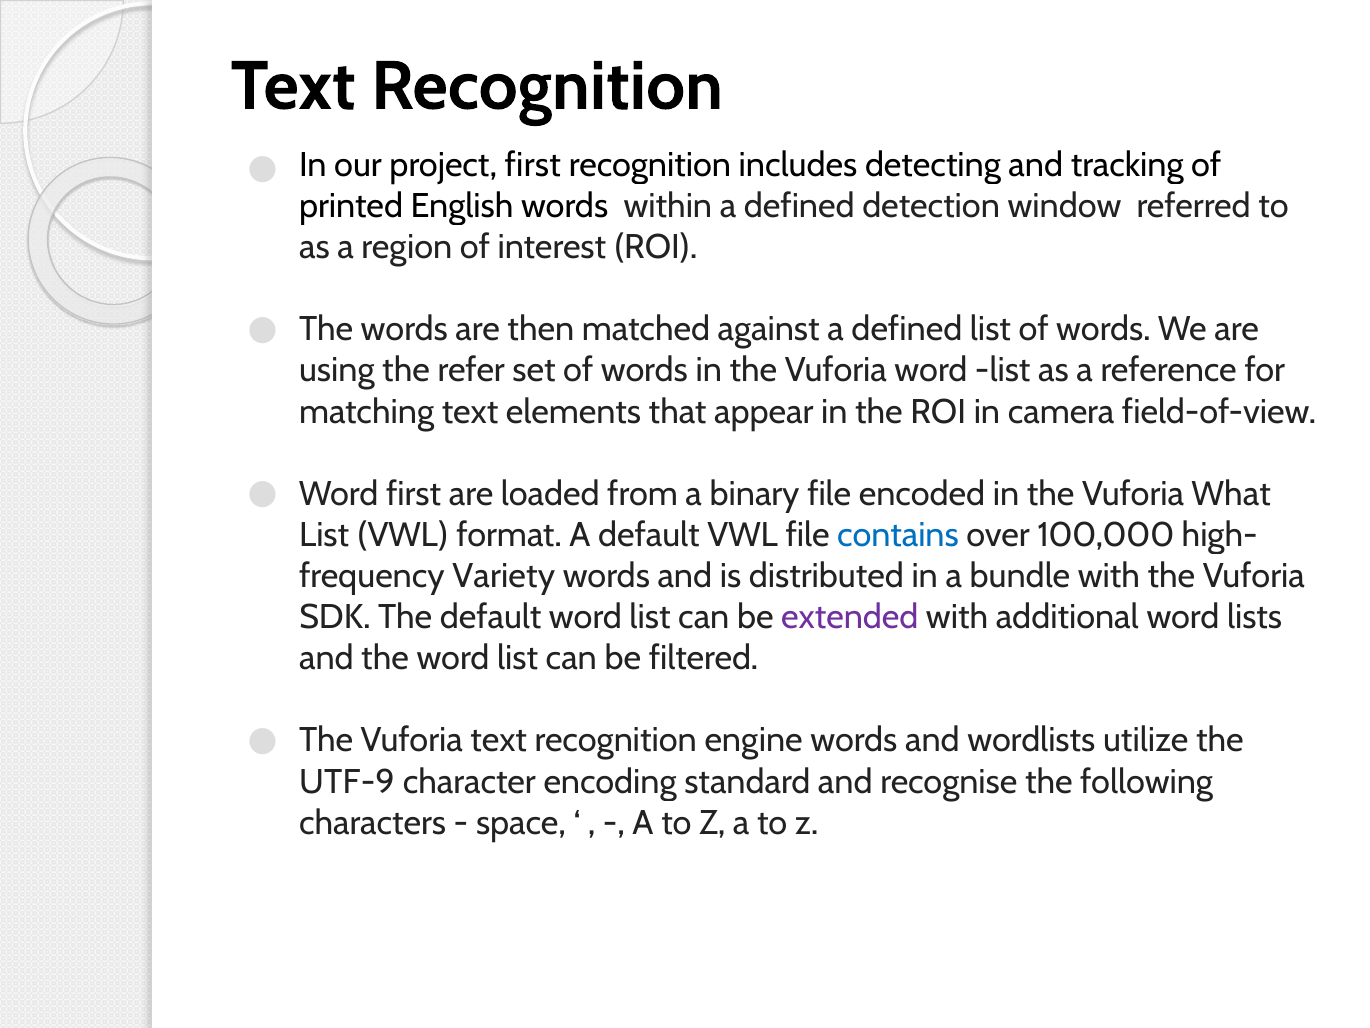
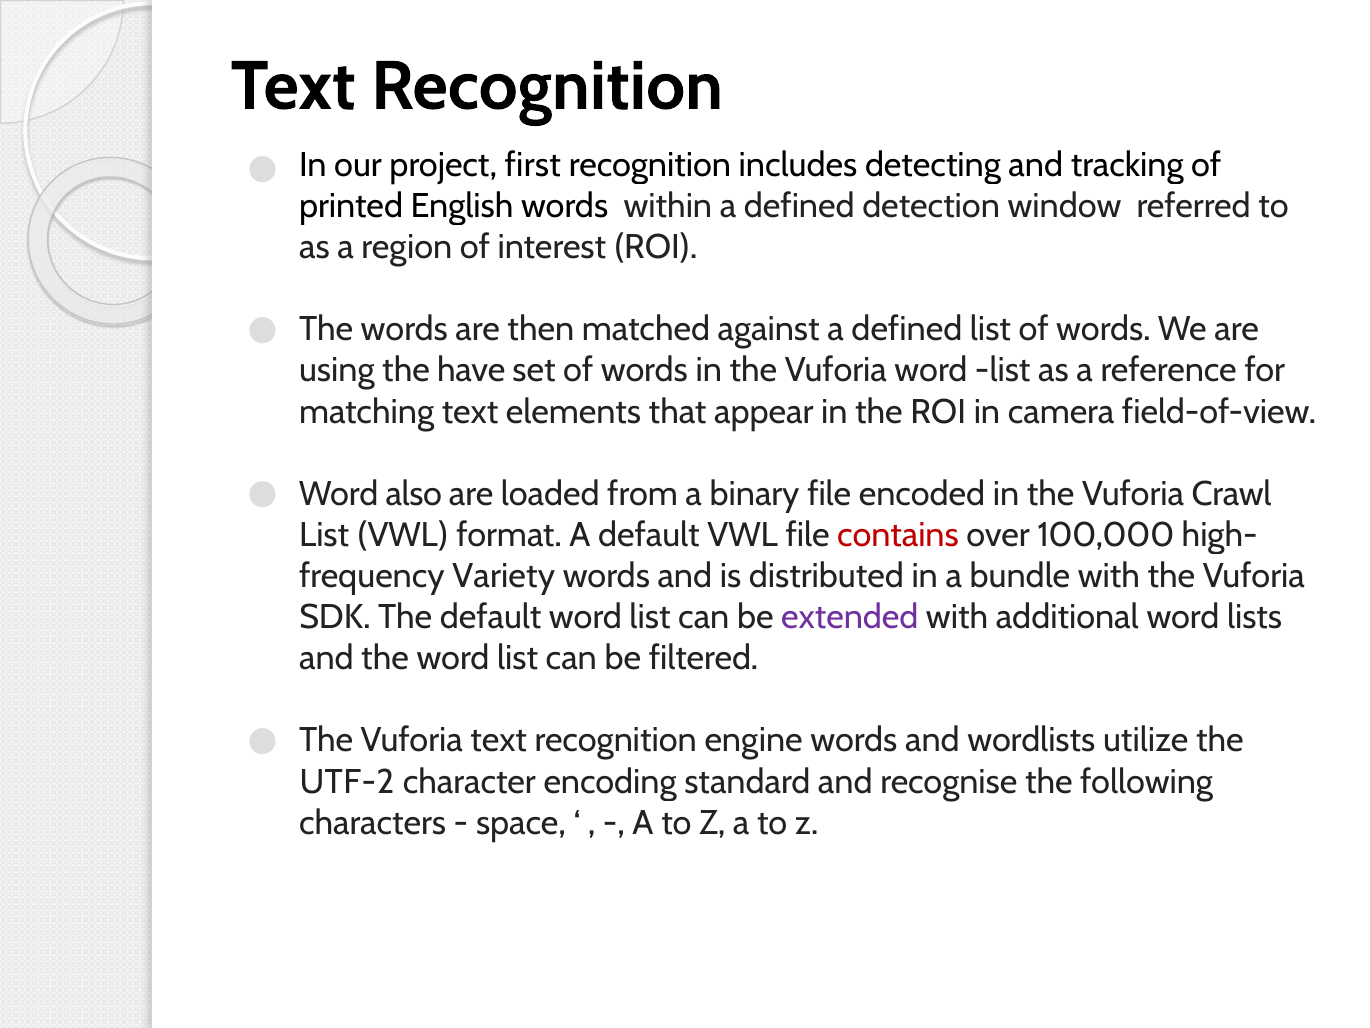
refer: refer -> have
Word first: first -> also
What: What -> Crawl
contains colour: blue -> red
UTF-9: UTF-9 -> UTF-2
